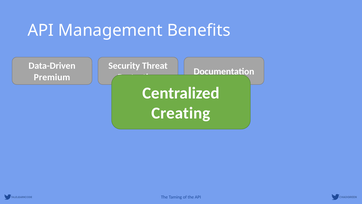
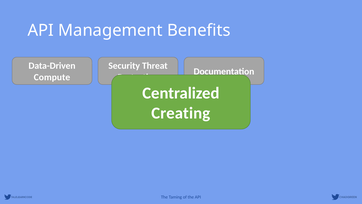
Premium: Premium -> Compute
